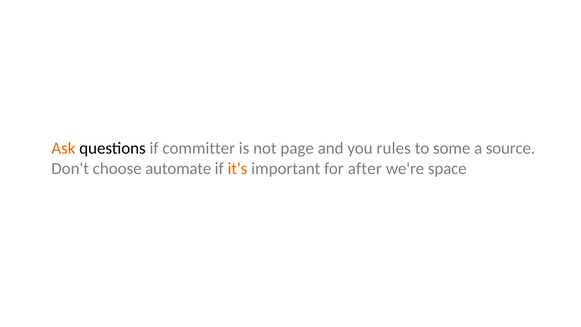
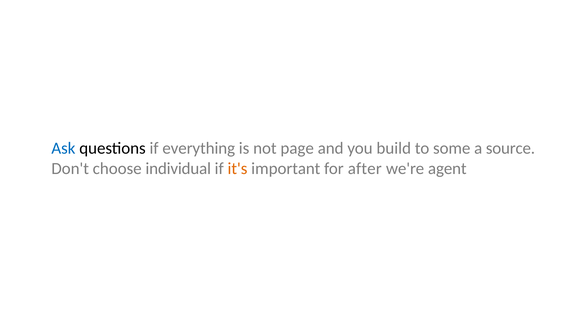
Ask colour: orange -> blue
committer: committer -> everything
rules: rules -> build
automate: automate -> individual
space: space -> agent
